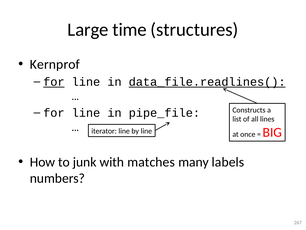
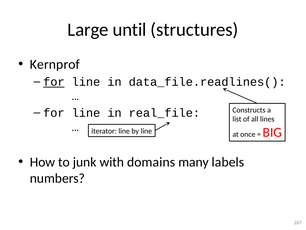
time: time -> until
data_file.readlines( underline: present -> none
pipe_file: pipe_file -> real_file
matches: matches -> domains
